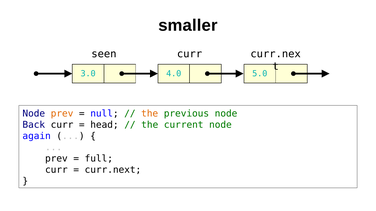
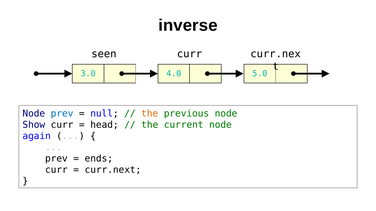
smaller: smaller -> inverse
prev at (62, 114) colour: orange -> blue
Back: Back -> Show
full: full -> ends
